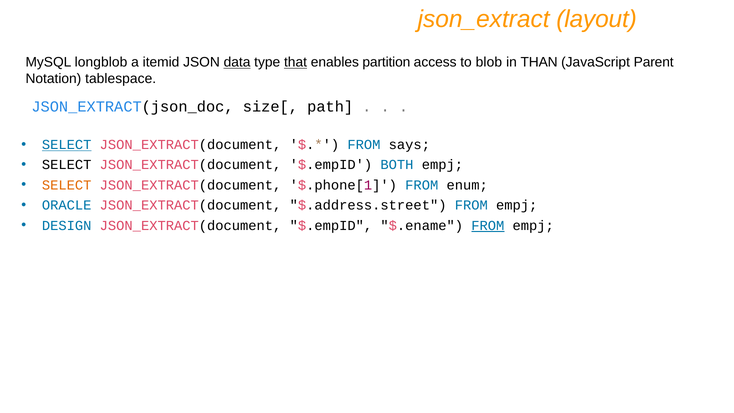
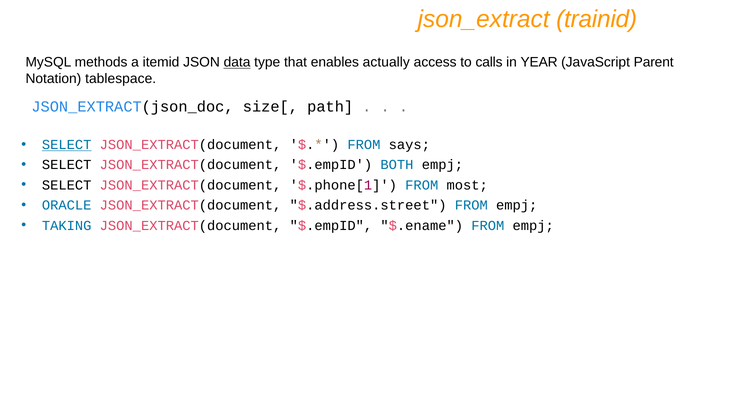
layout: layout -> trainid
longblob: longblob -> methods
that underline: present -> none
partition: partition -> actually
blob: blob -> calls
THAN: THAN -> YEAR
SELECT at (67, 185) colour: orange -> black
enum: enum -> most
DESIGN: DESIGN -> TAKING
FROM at (488, 225) underline: present -> none
